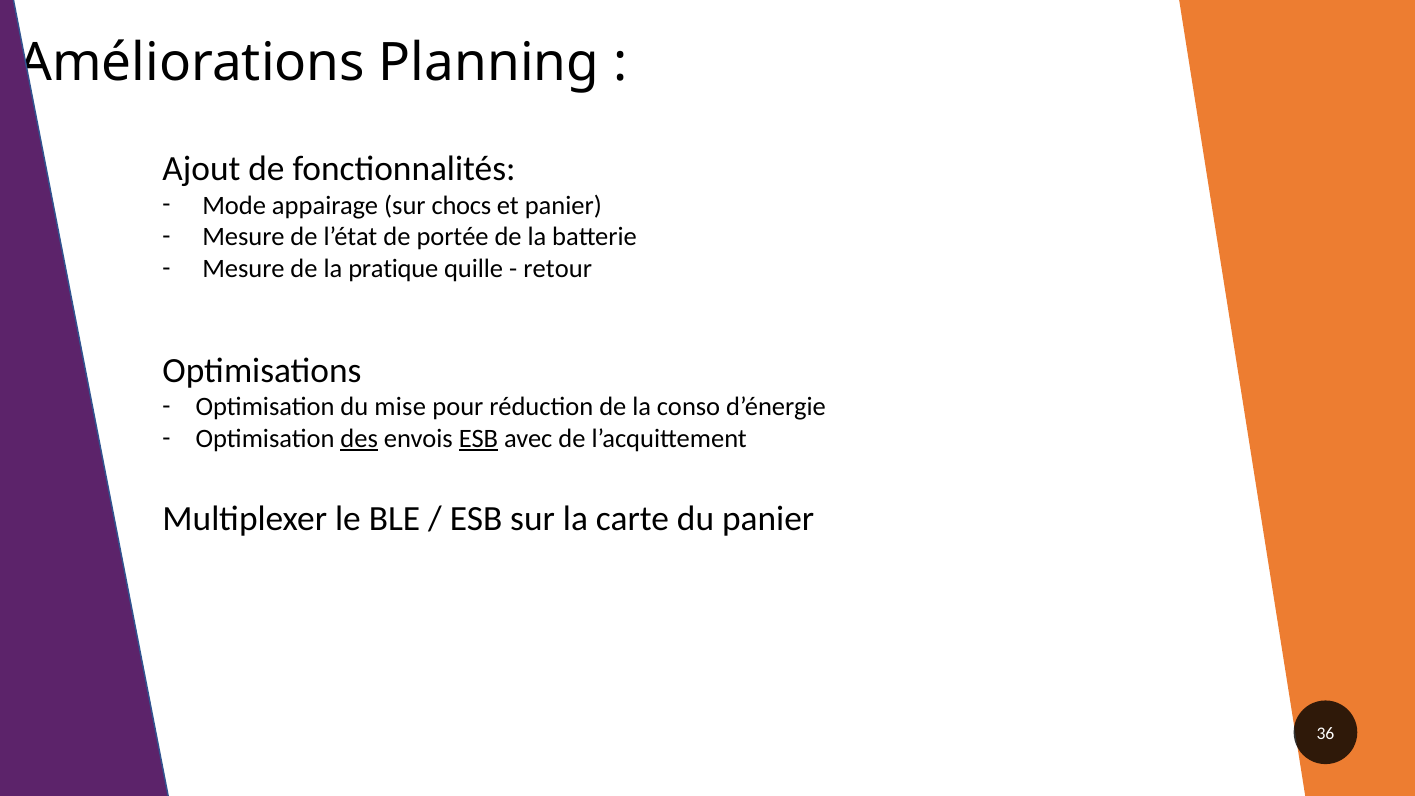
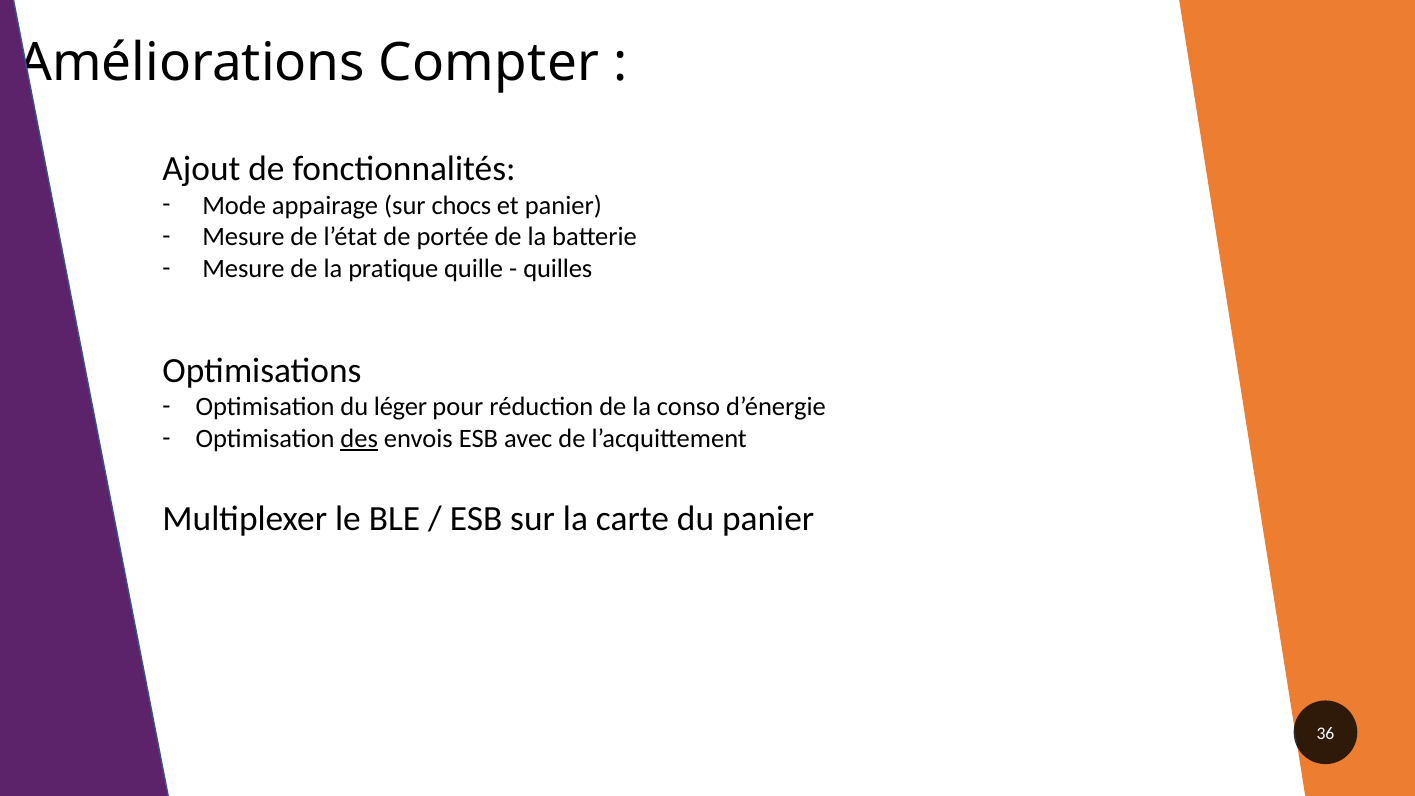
Planning: Planning -> Compter
retour: retour -> quilles
mise: mise -> léger
ESB at (478, 439) underline: present -> none
